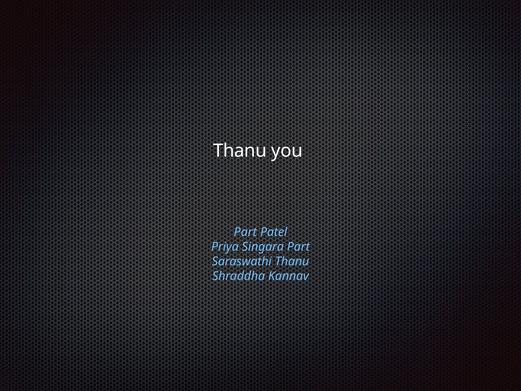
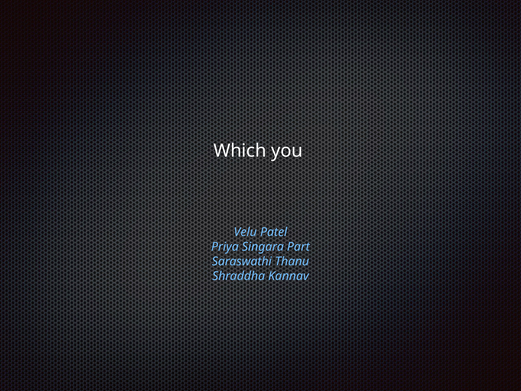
Thanu at (240, 151): Thanu -> Which
Part at (245, 232): Part -> Velu
